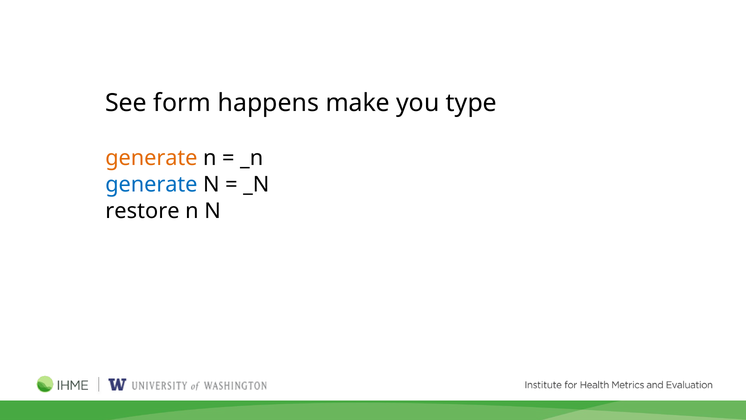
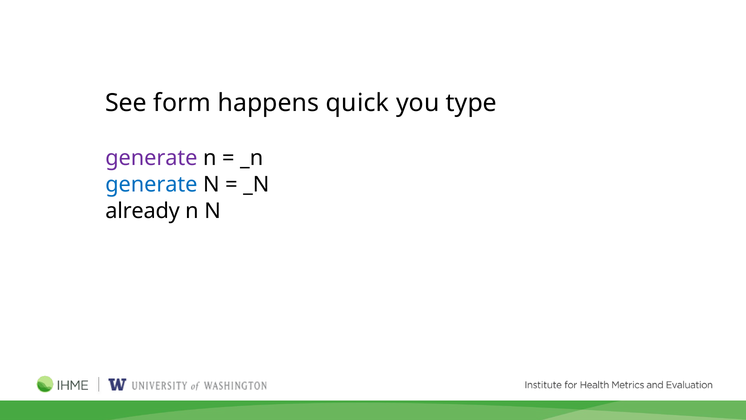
make: make -> quick
generate at (151, 158) colour: orange -> purple
restore: restore -> already
